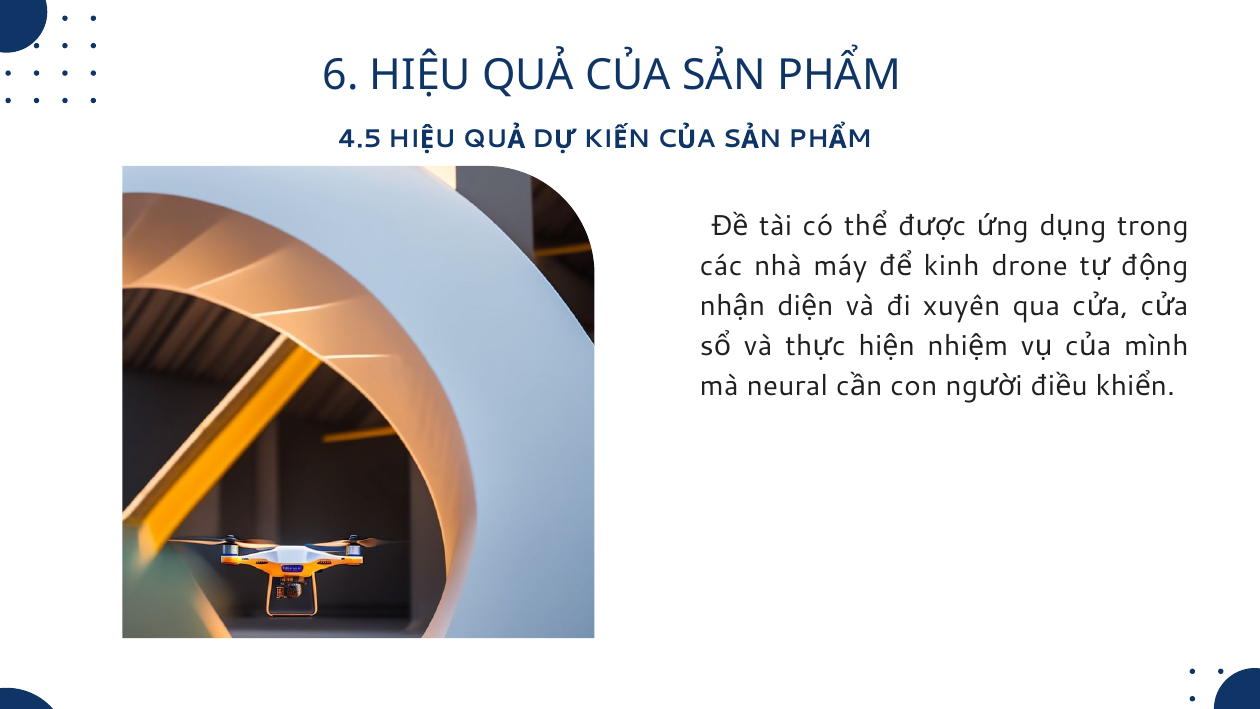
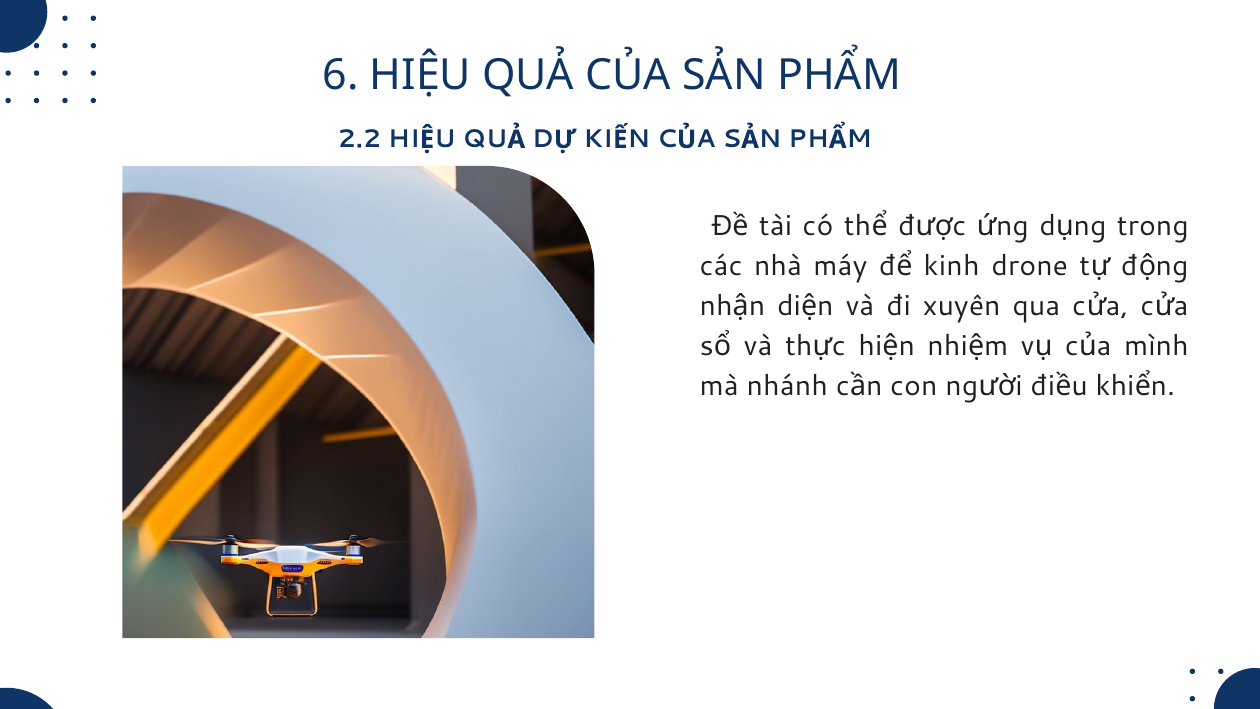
4.5: 4.5 -> 2.2
neural: neural -> nhánh
